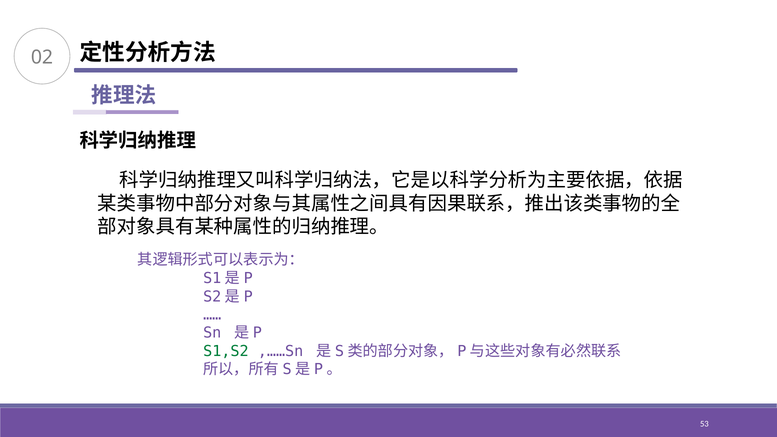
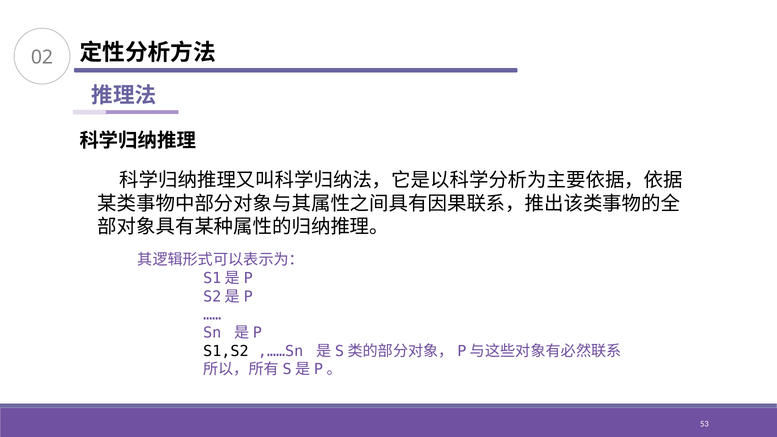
S1,S2 colour: green -> black
